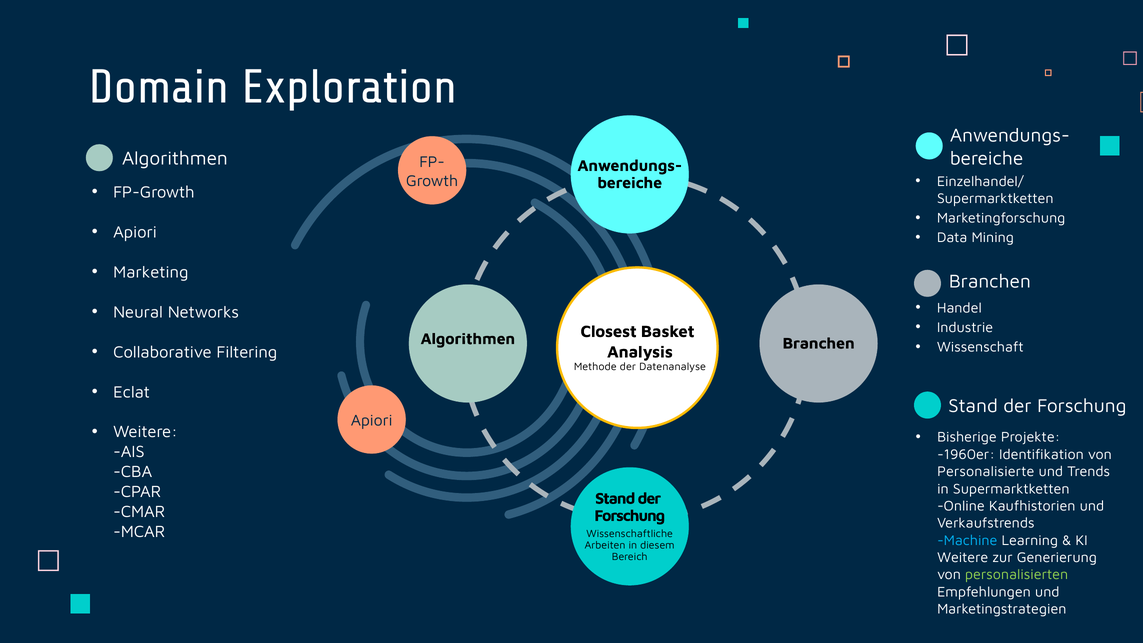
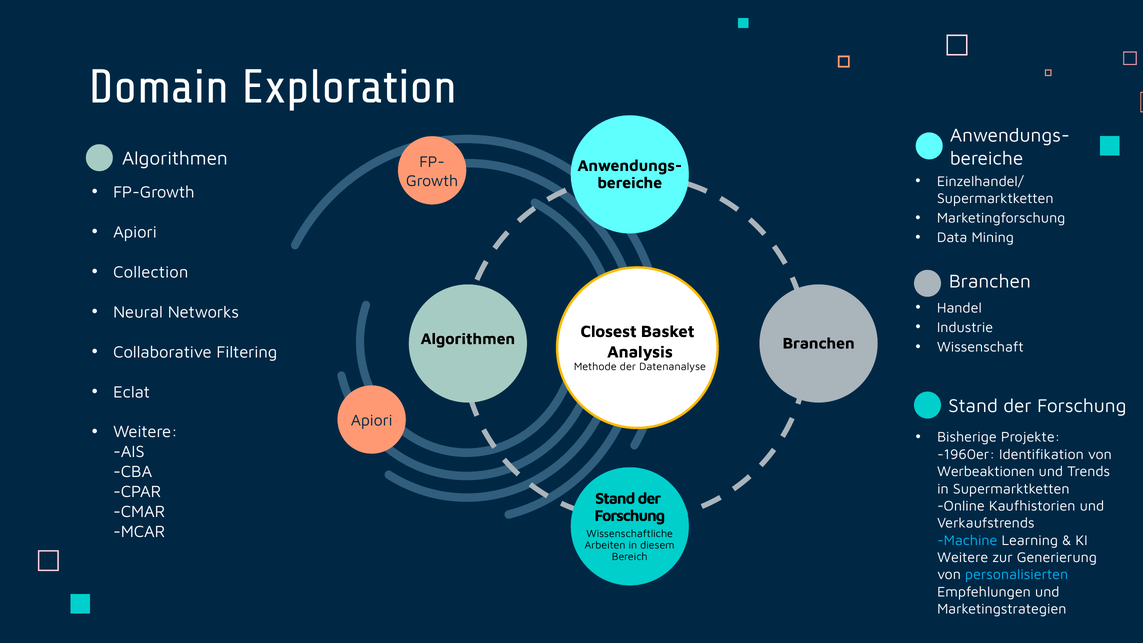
Marketing: Marketing -> Collection
Personalisierte: Personalisierte -> Werbeaktionen
personalisierten colour: light green -> light blue
